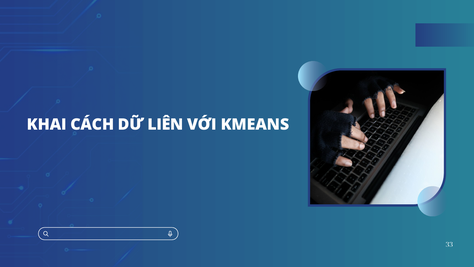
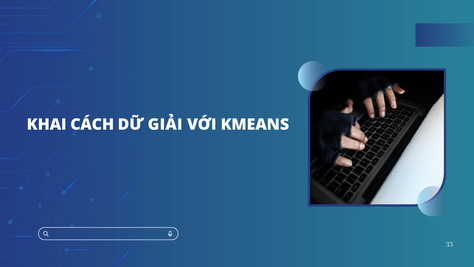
LIÊN: LIÊN -> GIẢI
